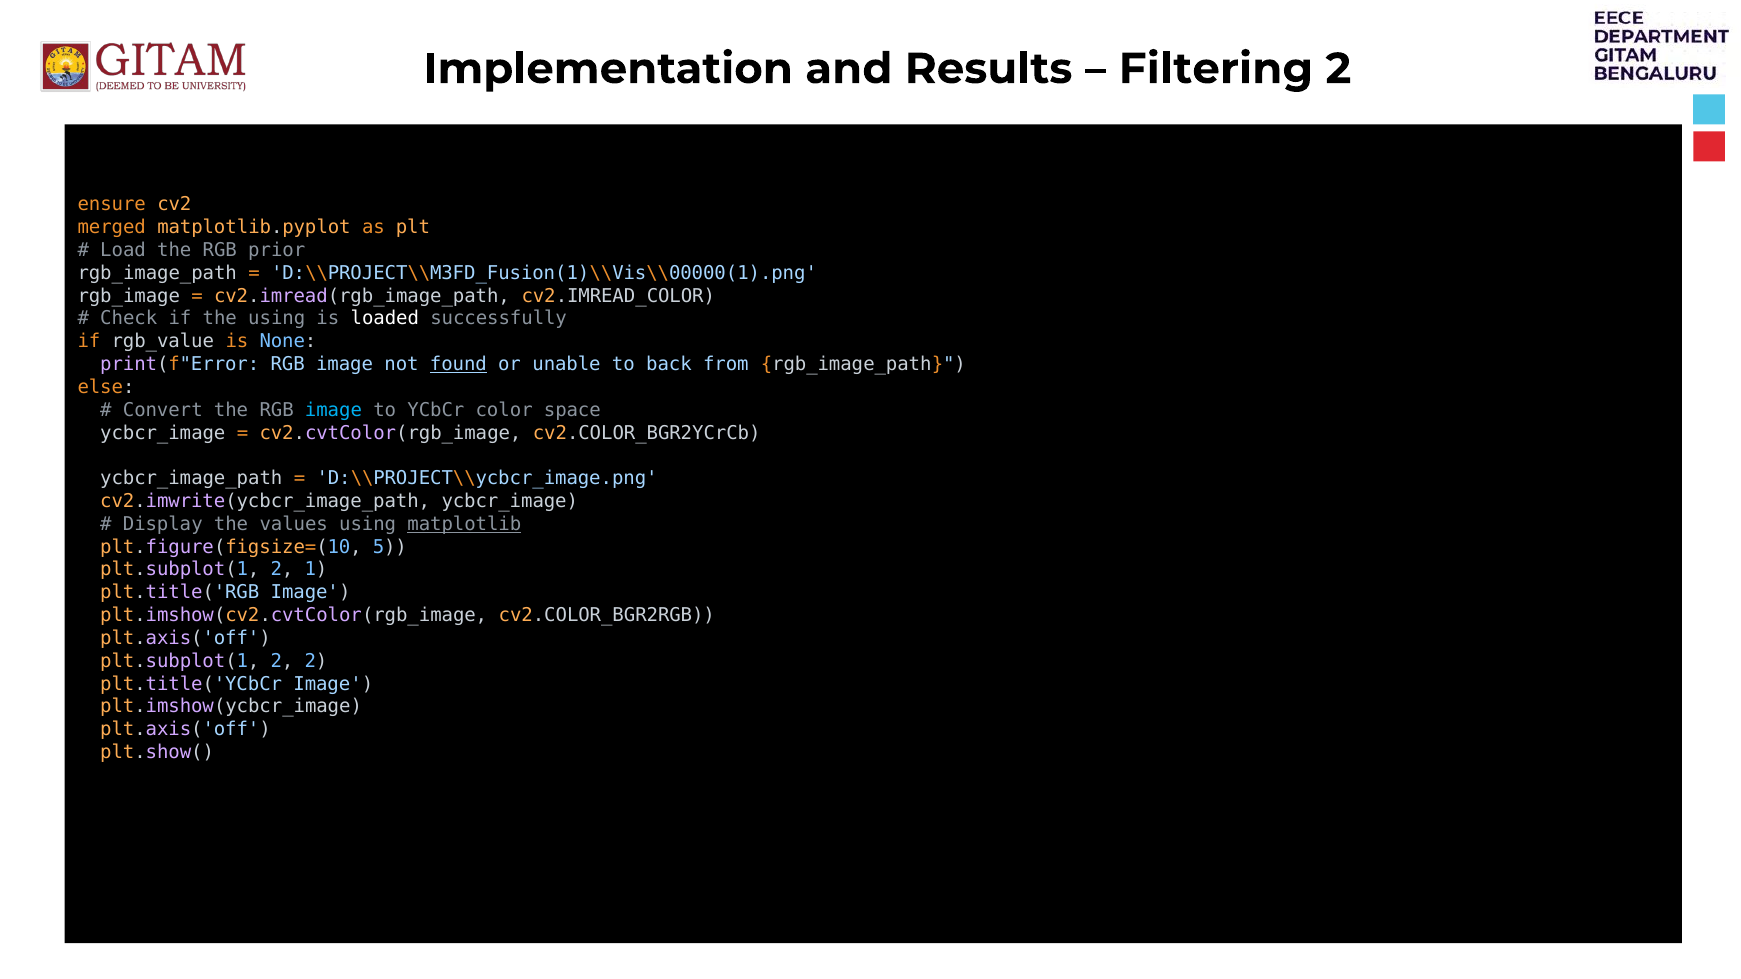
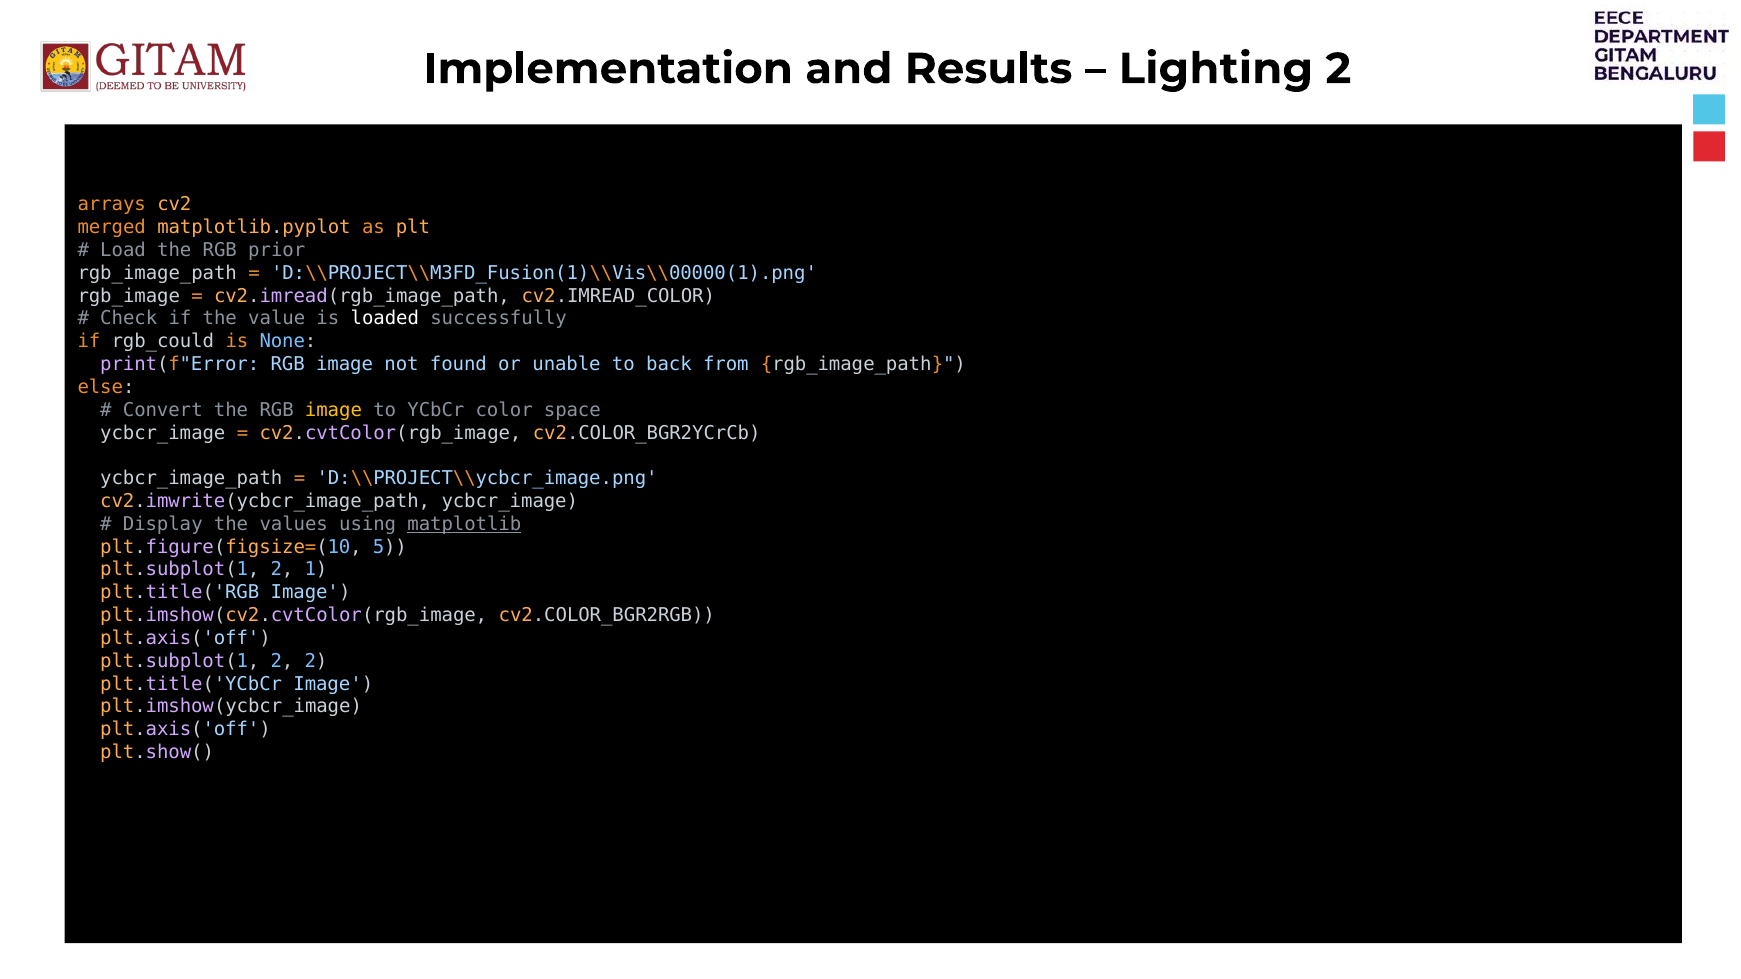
Filtering: Filtering -> Lighting
ensure: ensure -> arrays
the using: using -> value
rgb_value: rgb_value -> rgb_could
found underline: present -> none
image at (333, 410) colour: light blue -> yellow
